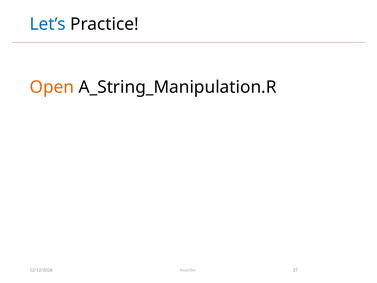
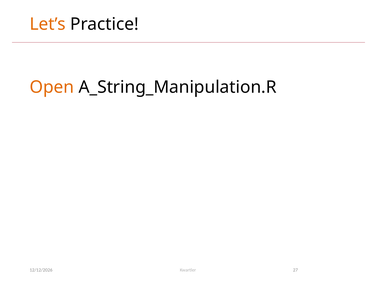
Let’s colour: blue -> orange
